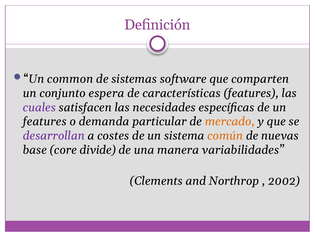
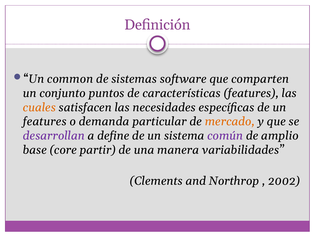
espera: espera -> puntos
cuales colour: purple -> orange
costes: costes -> define
común colour: orange -> purple
nuevas: nuevas -> amplio
divide: divide -> partir
